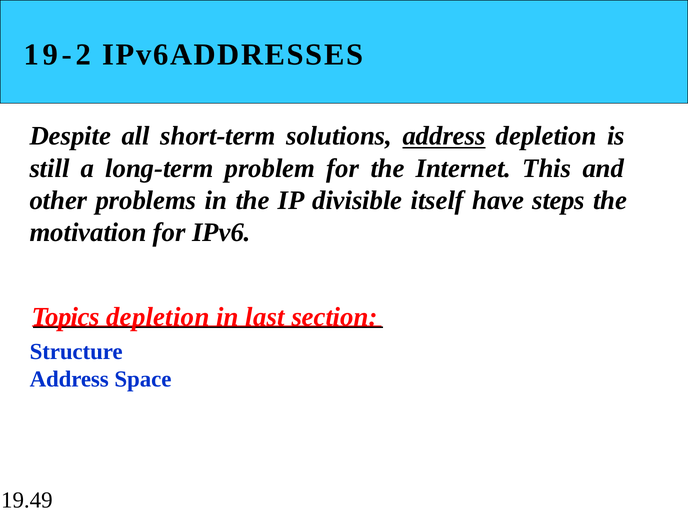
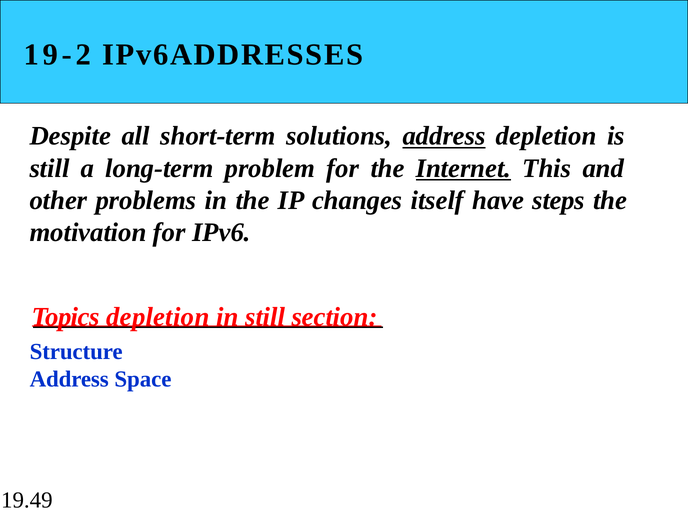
Internet underline: none -> present
divisible: divisible -> changes
in last: last -> still
